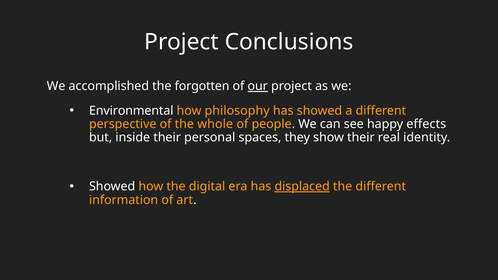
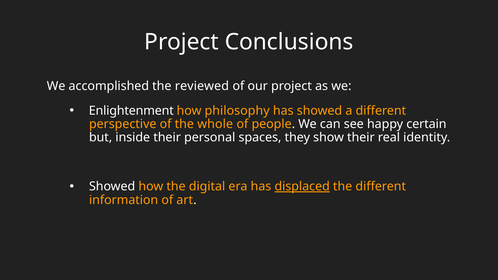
forgotten: forgotten -> reviewed
our underline: present -> none
Environmental: Environmental -> Enlightenment
effects: effects -> certain
